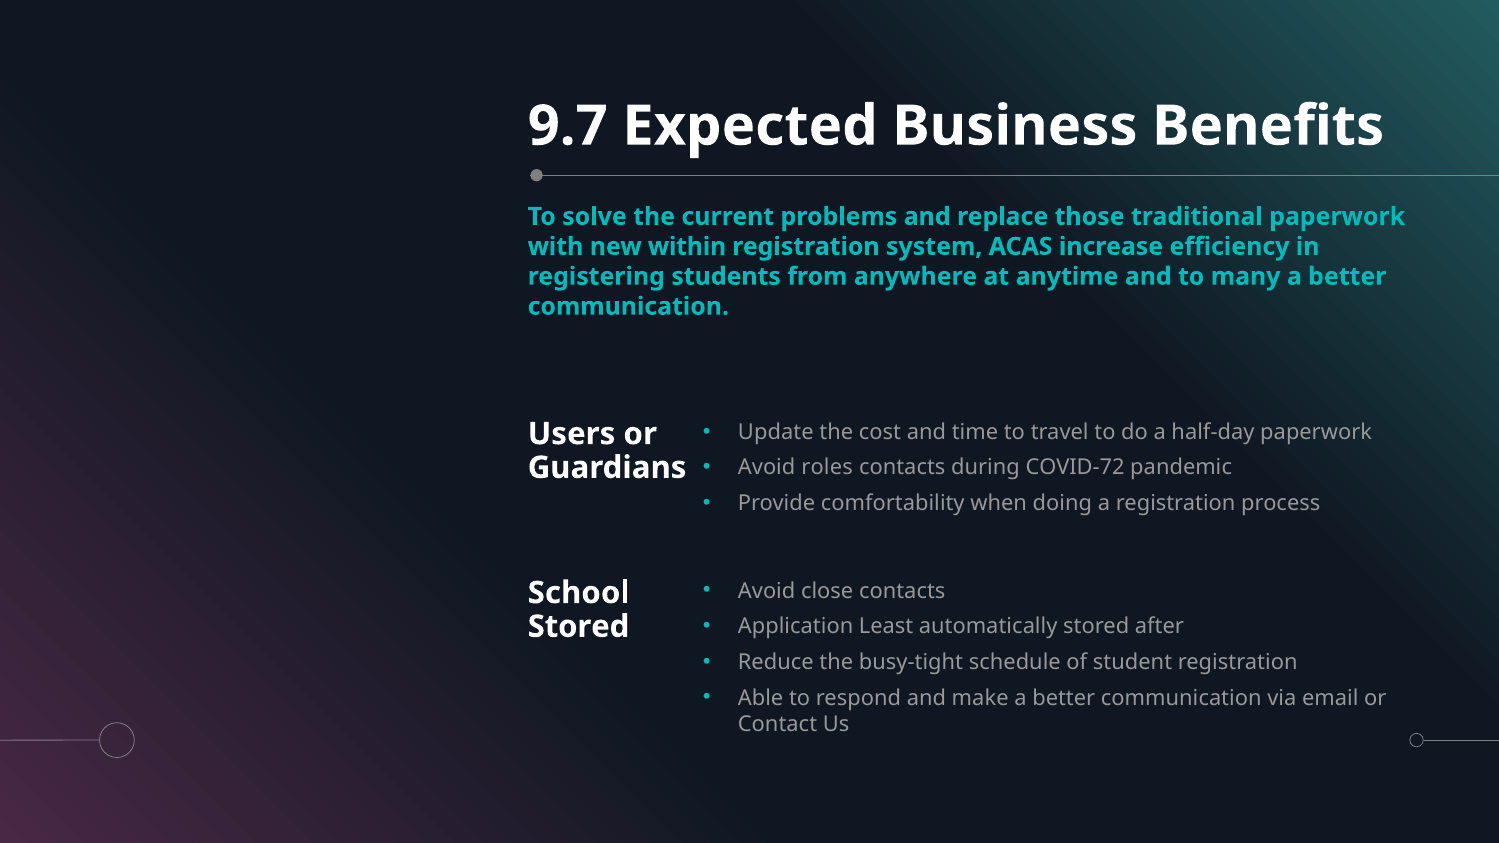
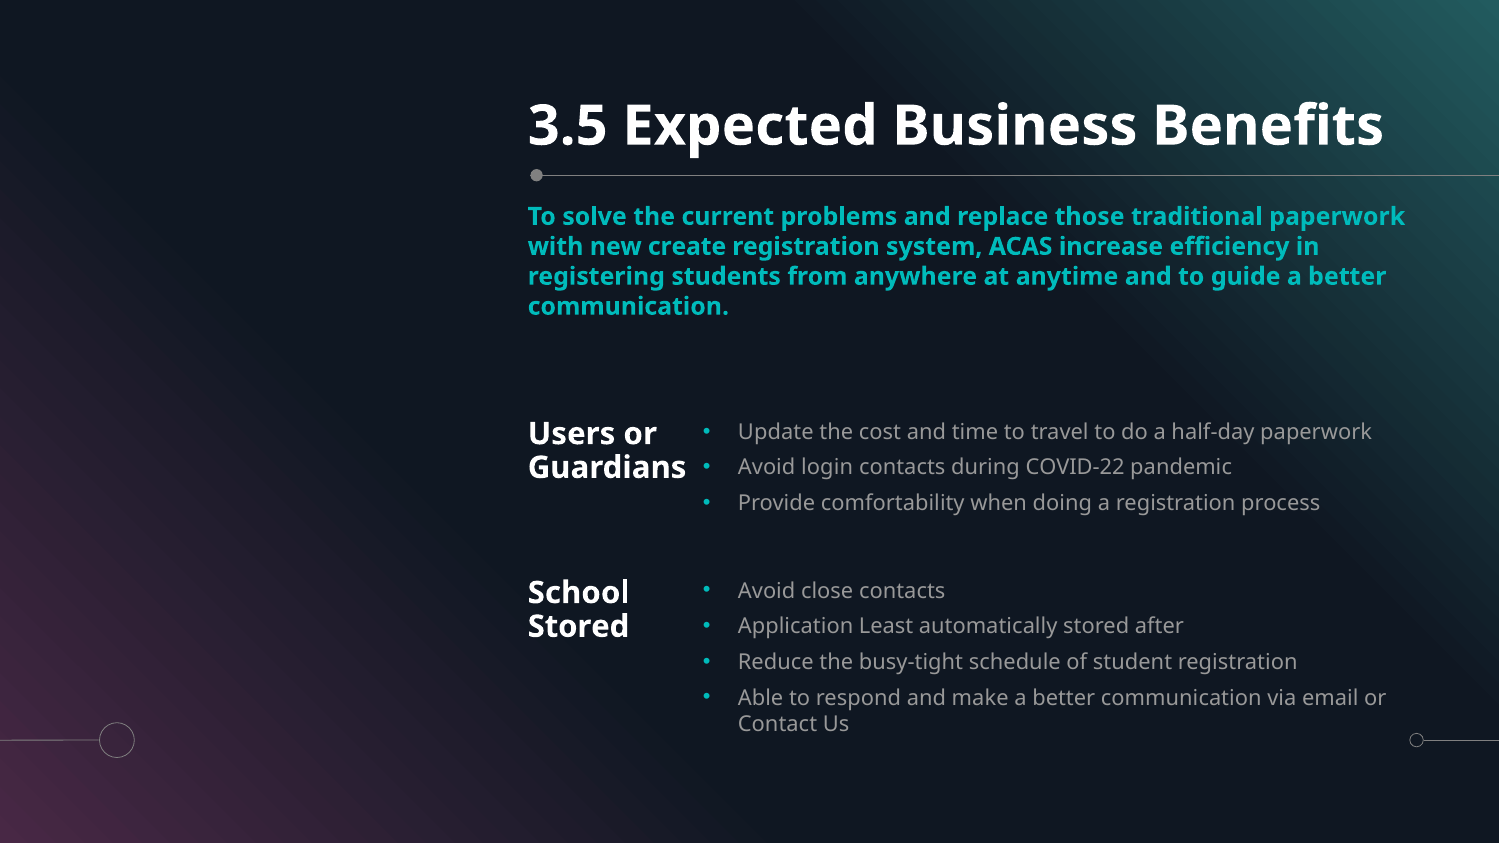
9.7: 9.7 -> 3.5
within: within -> create
many: many -> guide
roles: roles -> login
COVID-72: COVID-72 -> COVID-22
